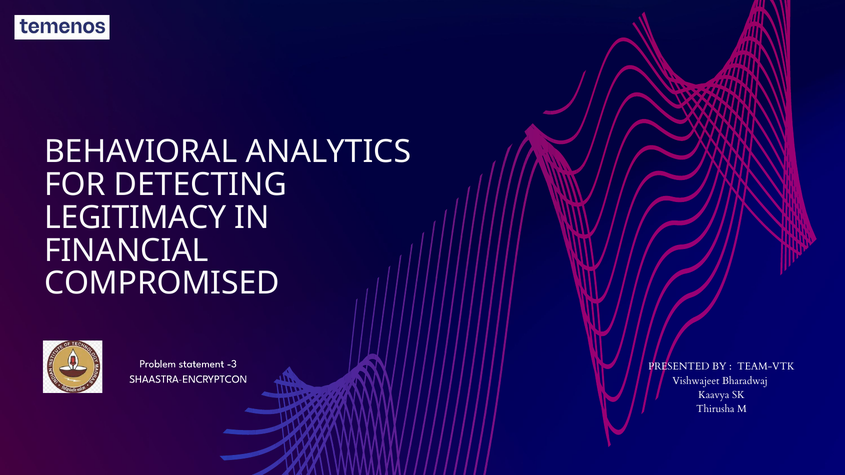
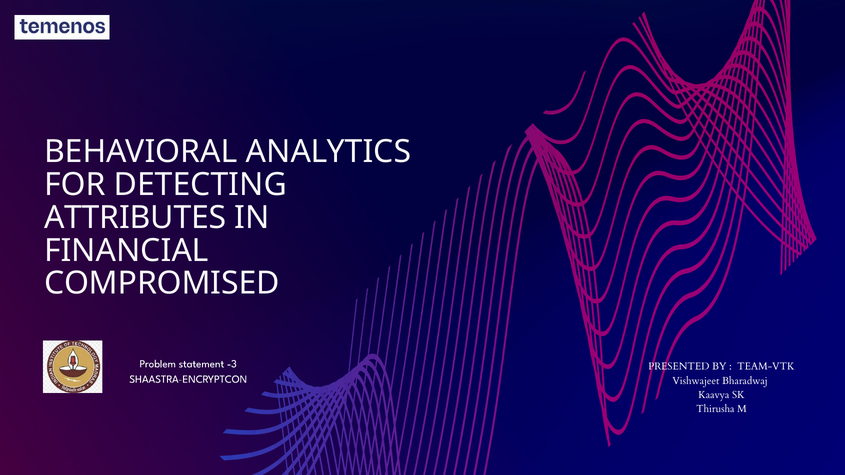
LEGITIMACY: LEGITIMACY -> ATTRIBUTES
